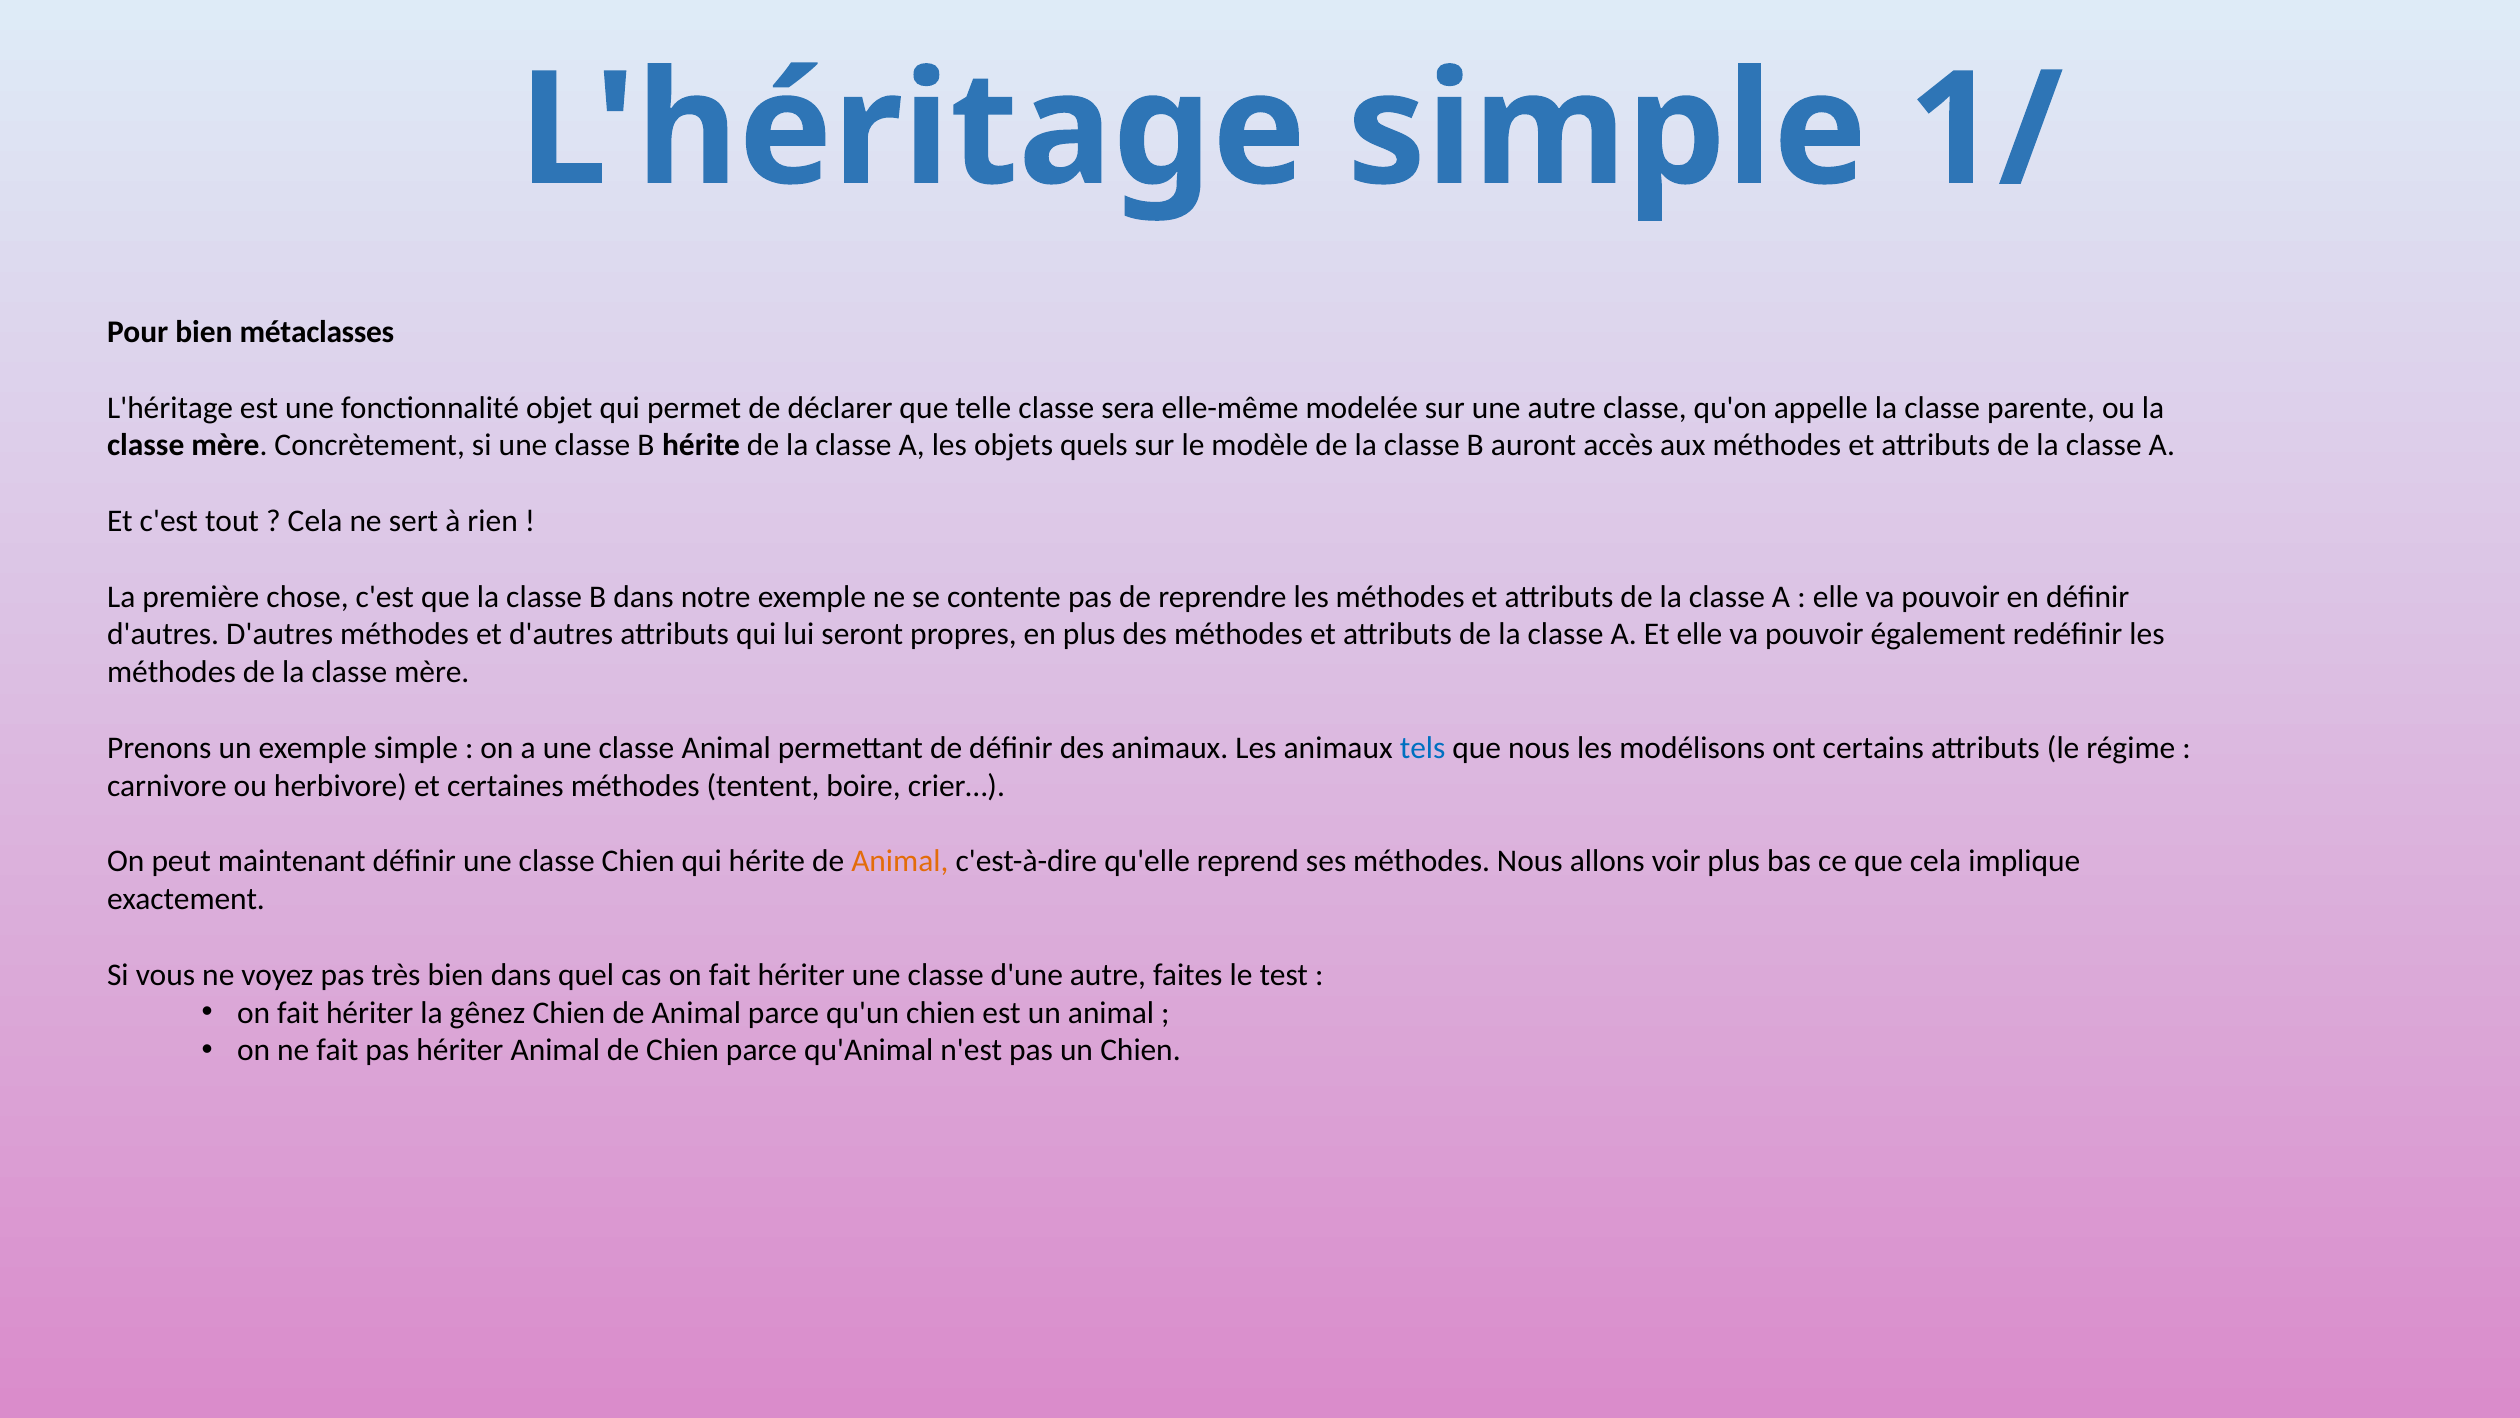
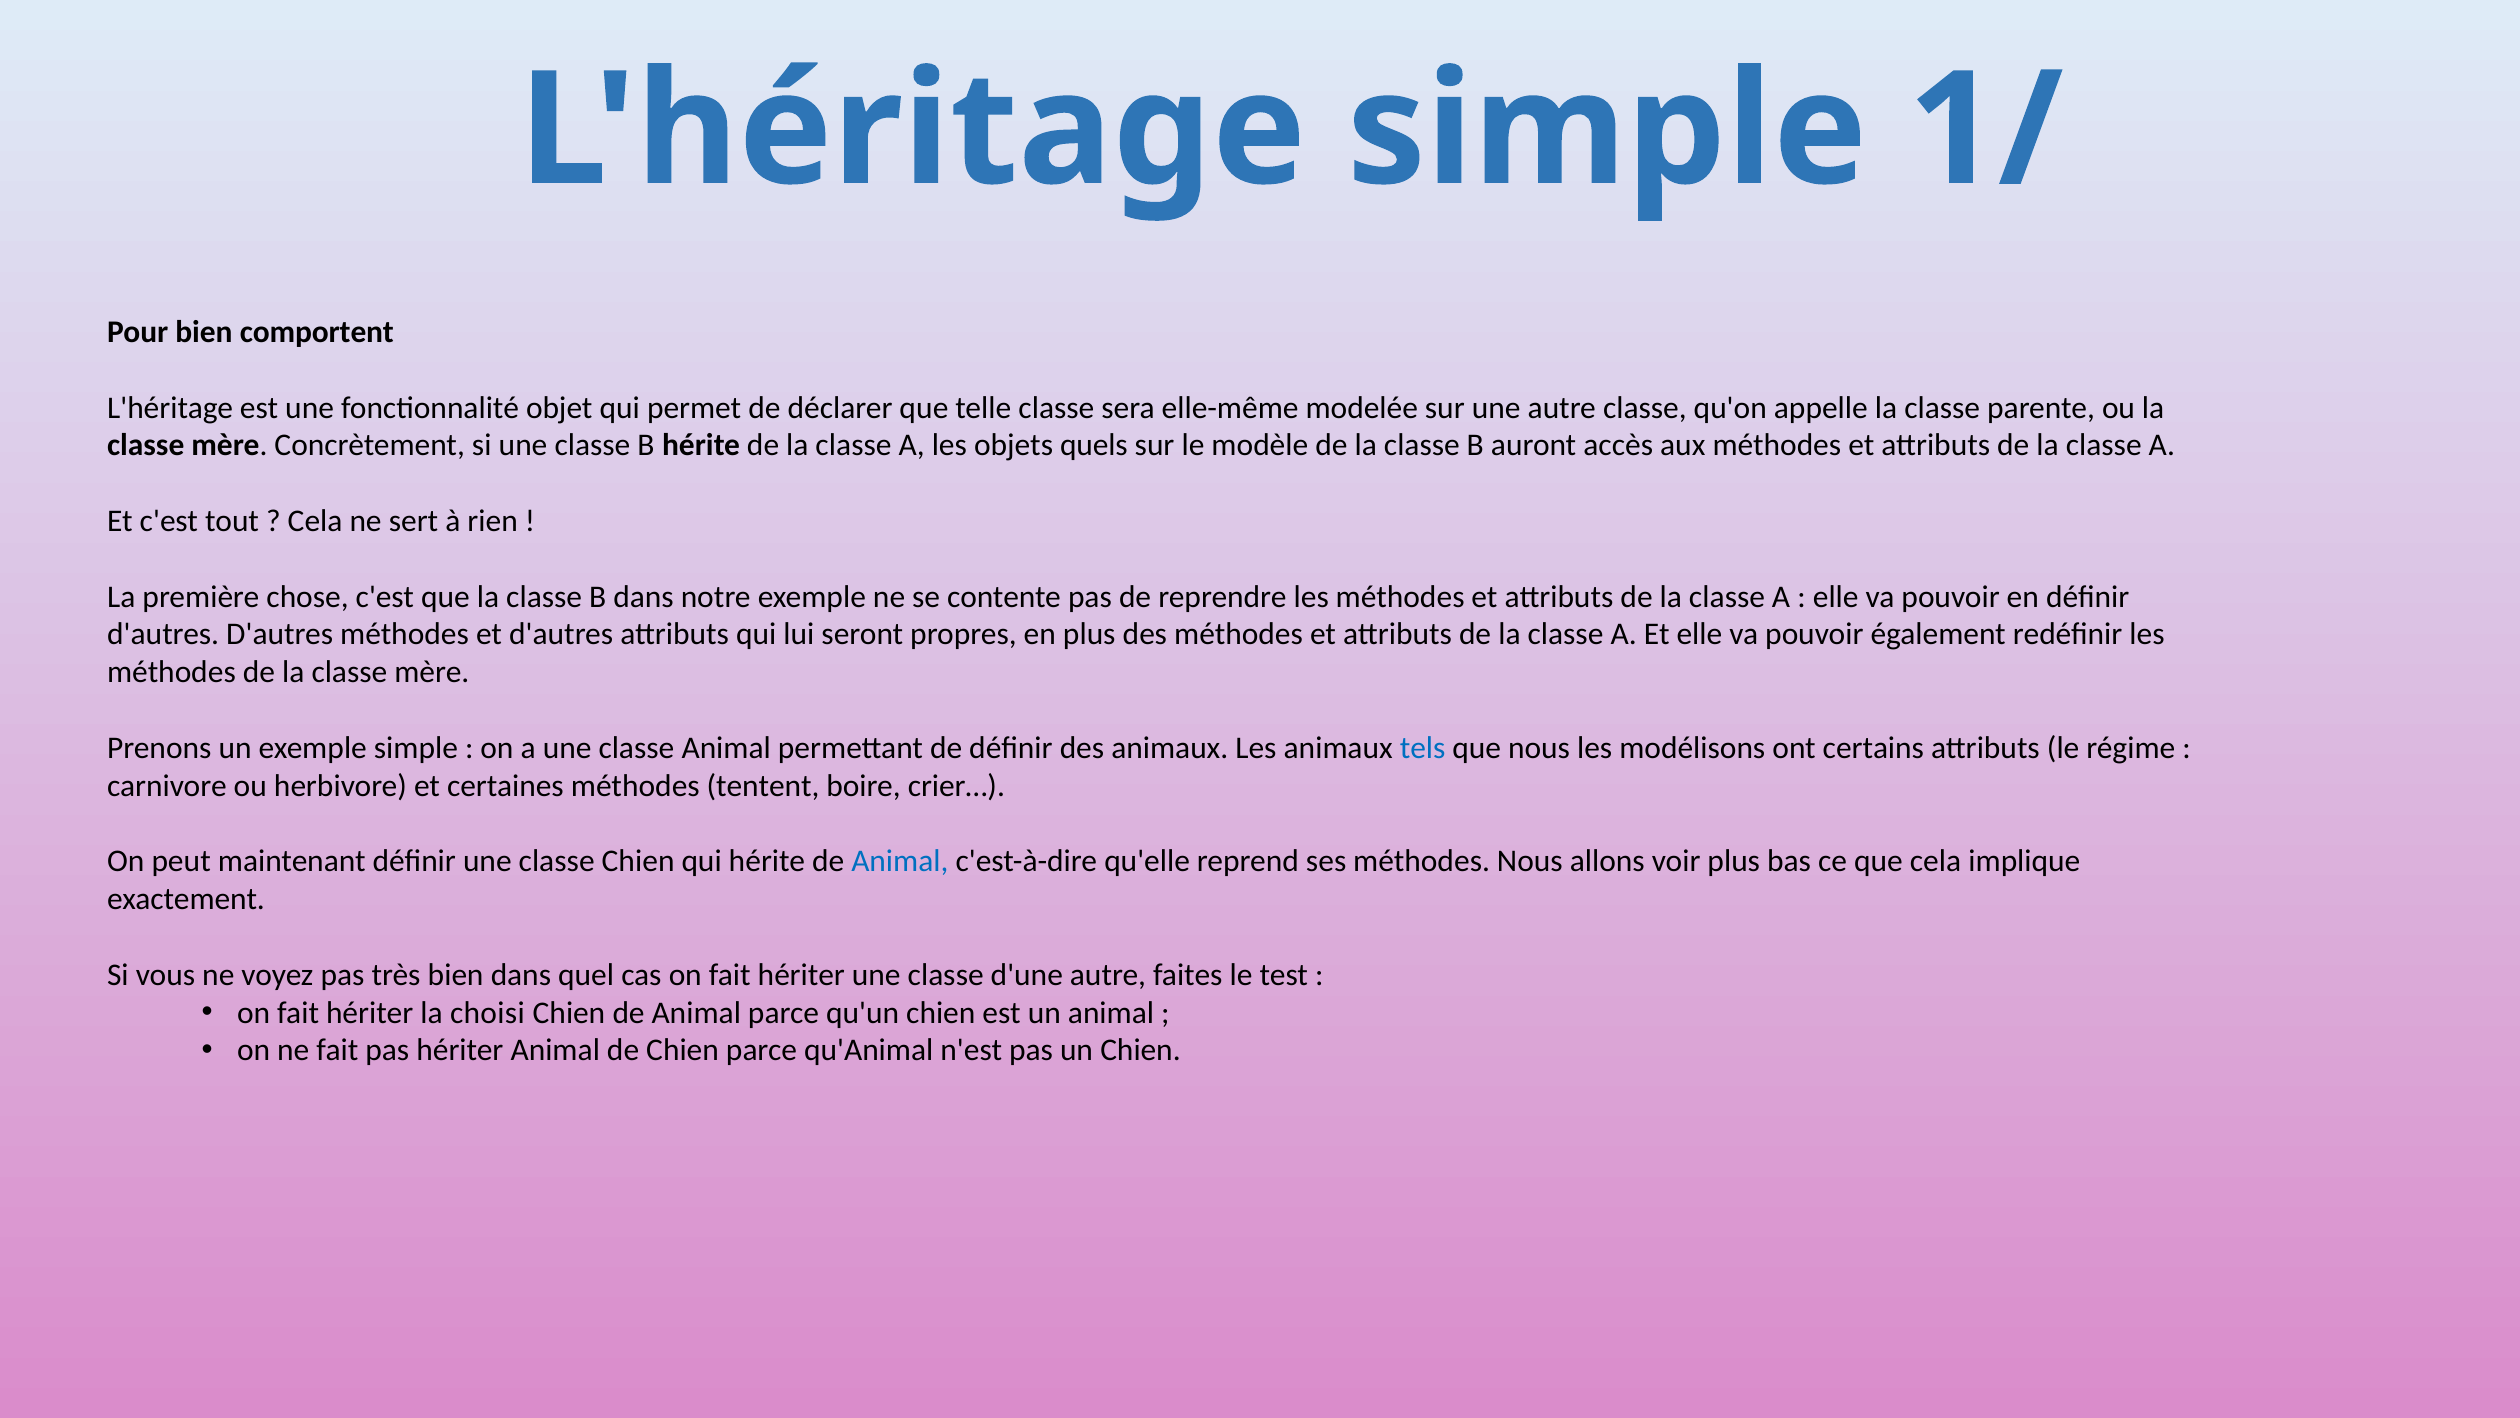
métaclasses: métaclasses -> comportent
Animal at (900, 861) colour: orange -> blue
gênez: gênez -> choisi
